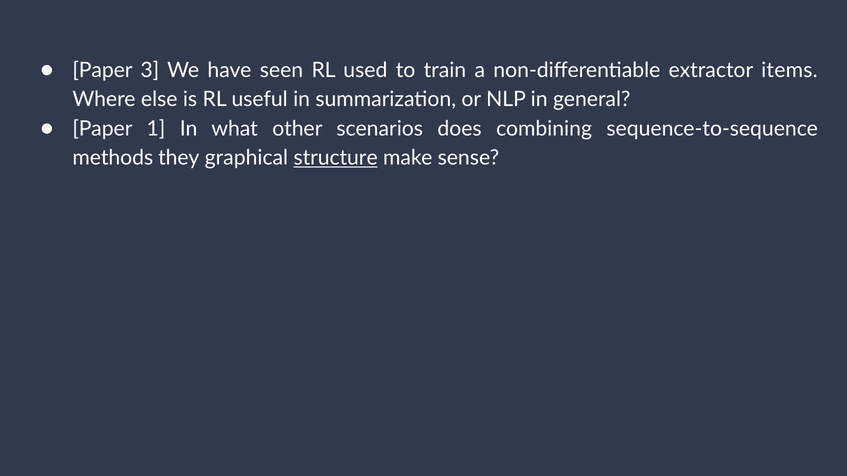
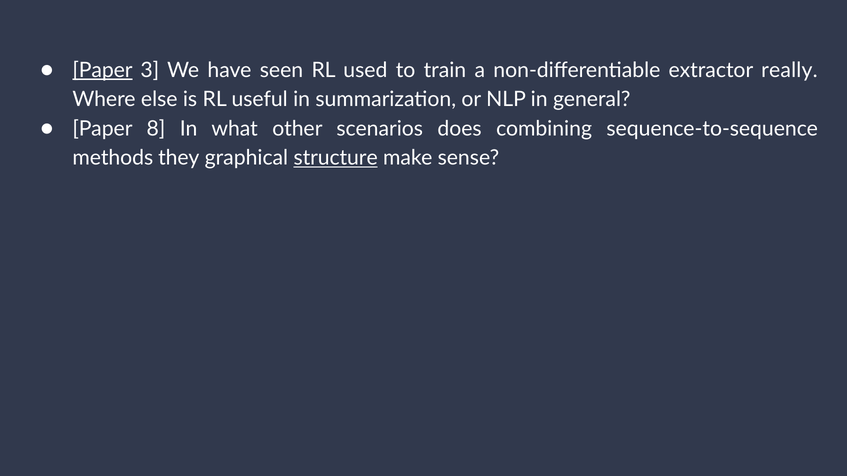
Paper at (102, 70) underline: none -> present
items: items -> really
1: 1 -> 8
